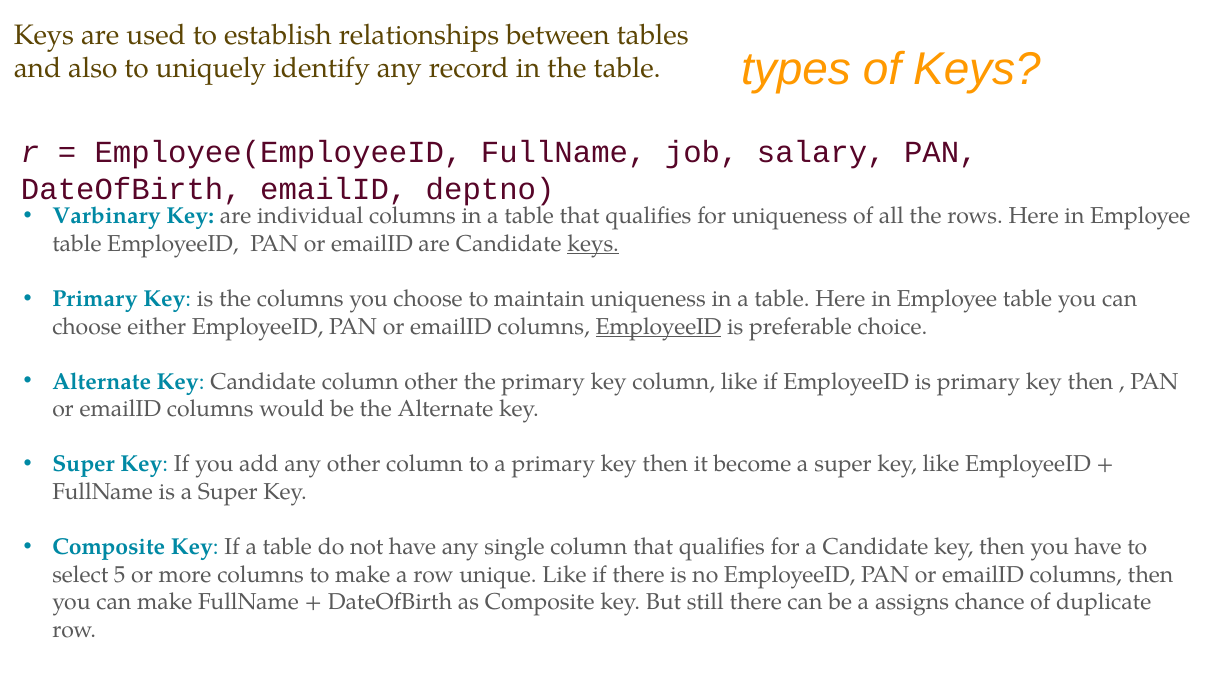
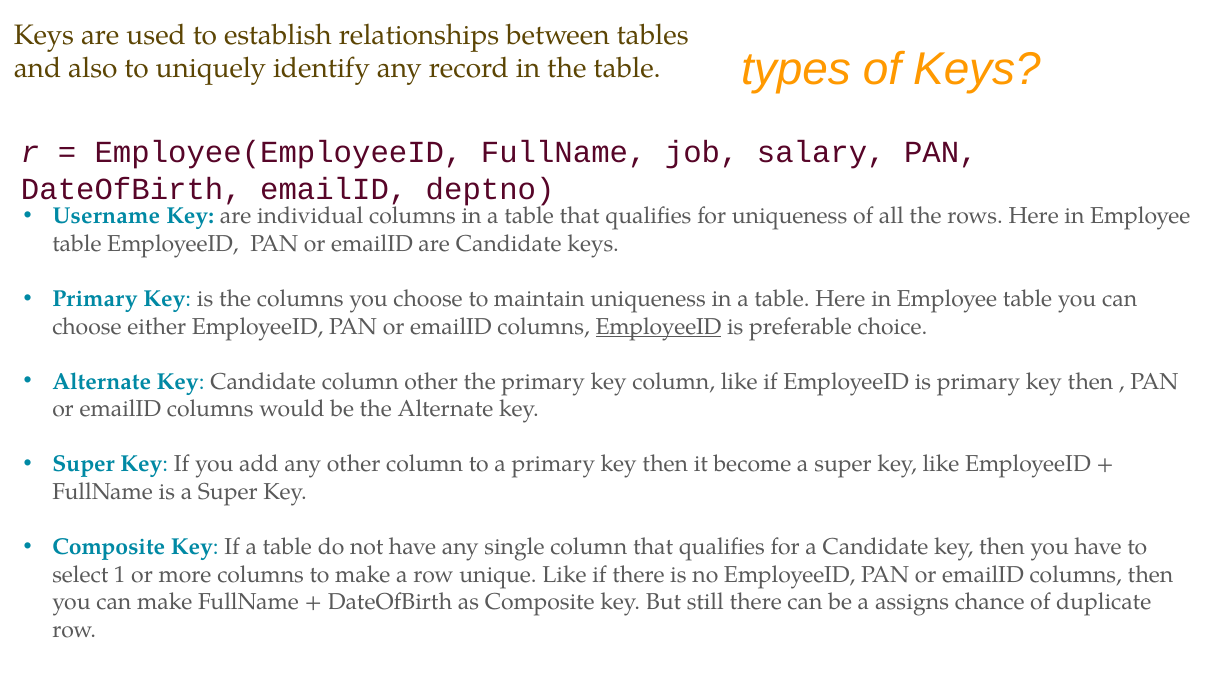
Varbinary: Varbinary -> Username
keys at (593, 244) underline: present -> none
5: 5 -> 1
